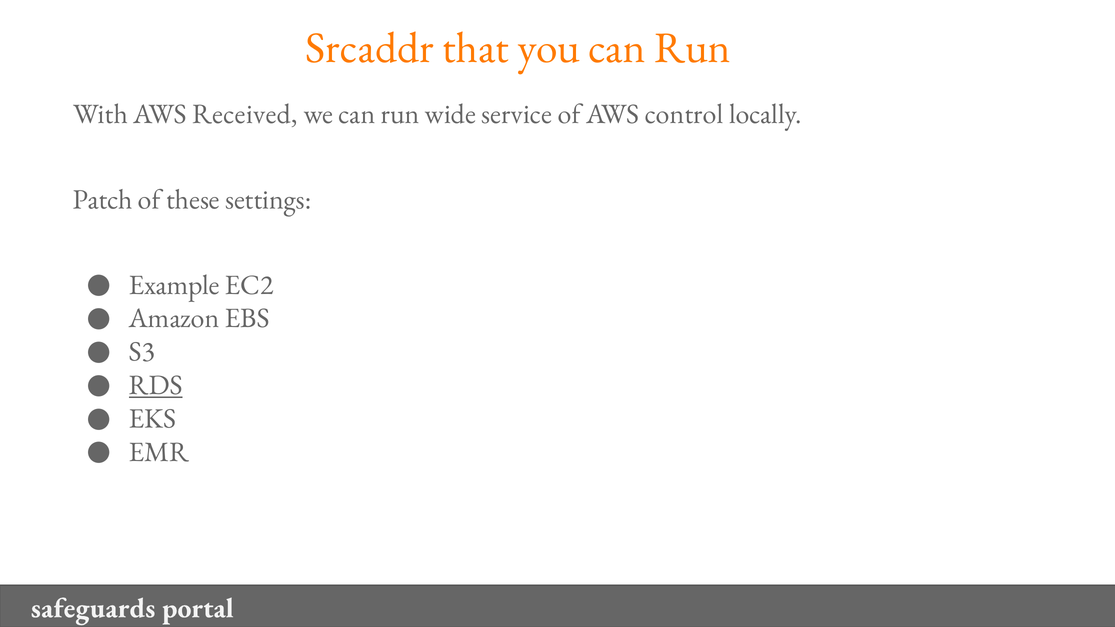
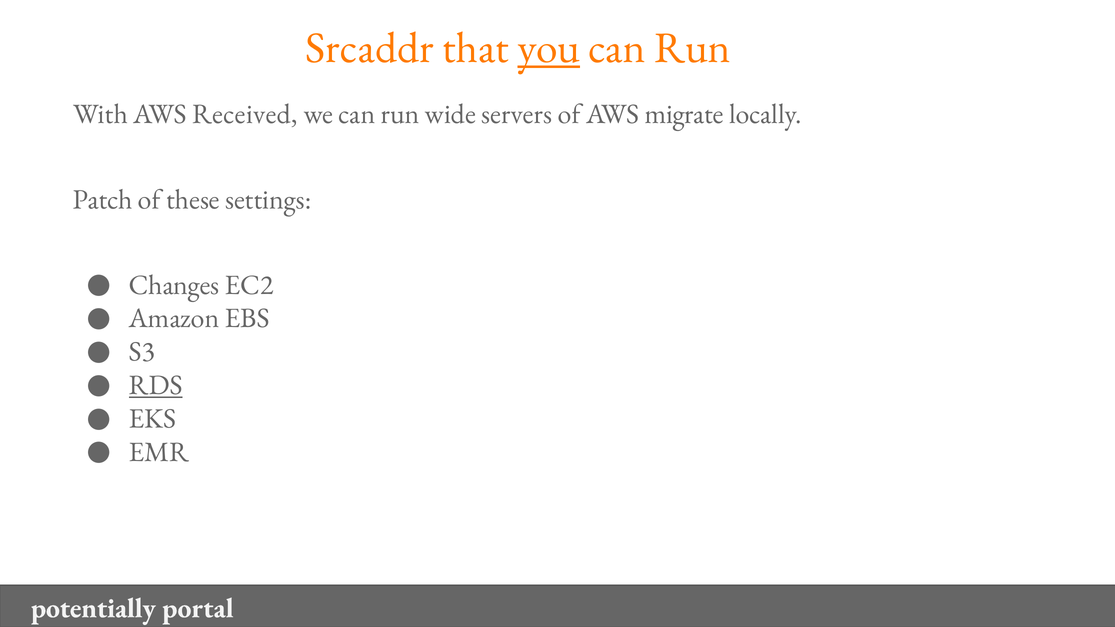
you underline: none -> present
service: service -> servers
control: control -> migrate
Example: Example -> Changes
safeguards: safeguards -> potentially
